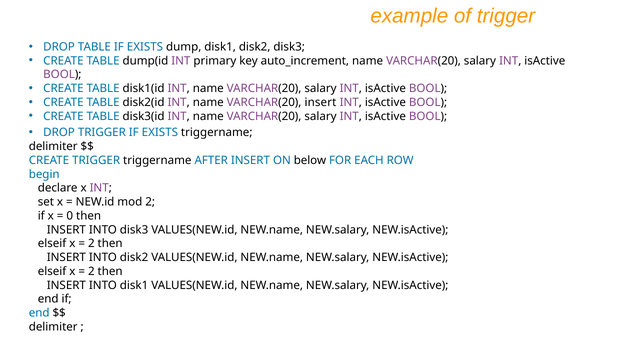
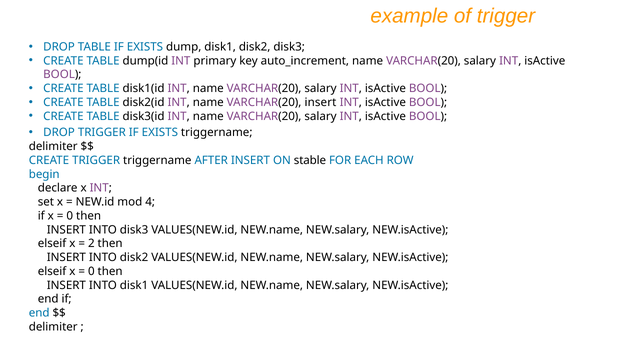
below: below -> stable
mod 2: 2 -> 4
2 at (91, 271): 2 -> 0
